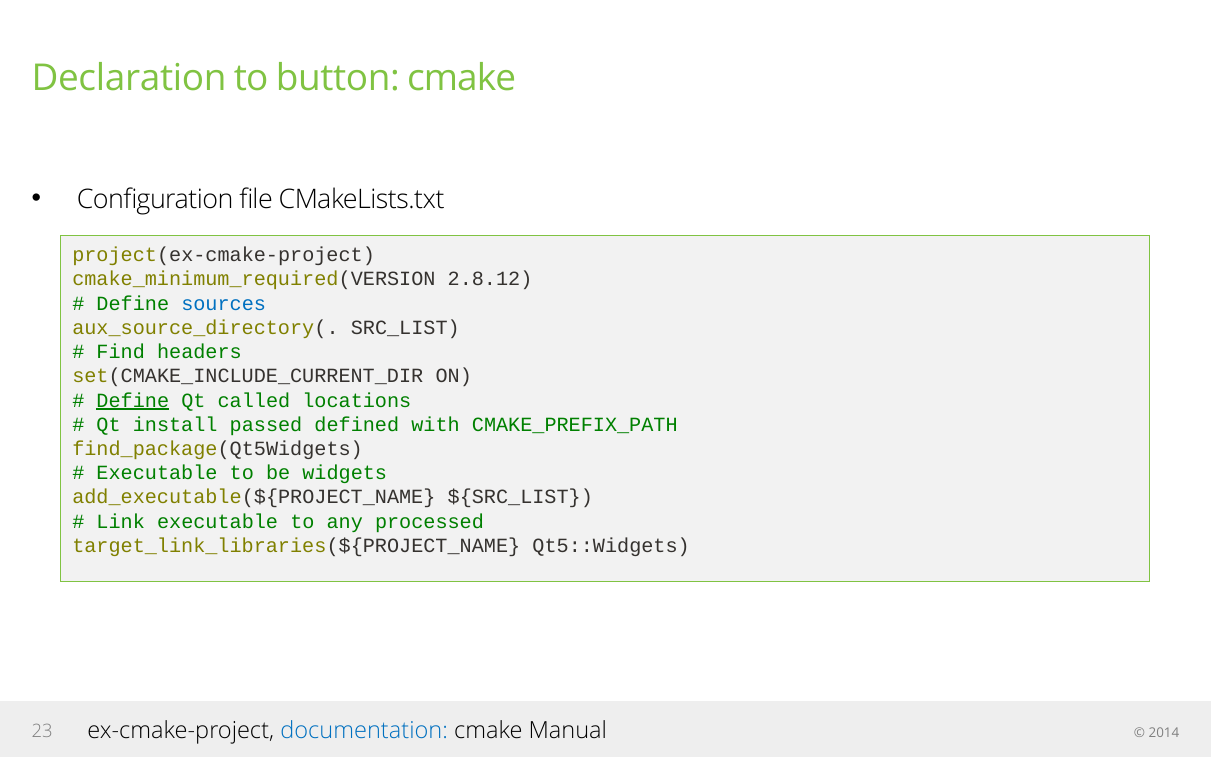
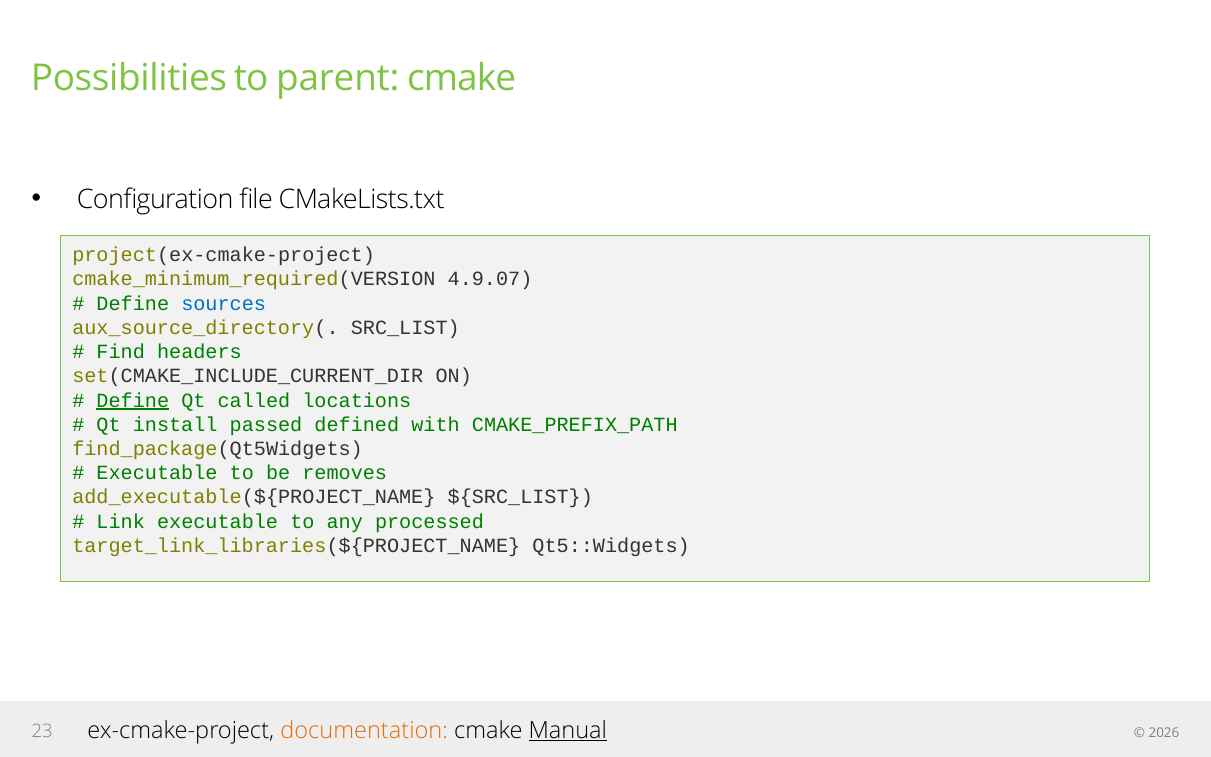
Declaration: Declaration -> Possibilities
button: button -> parent
2.8.12: 2.8.12 -> 4.9.07
widgets: widgets -> removes
documentation colour: blue -> orange
Manual underline: none -> present
2014: 2014 -> 2026
